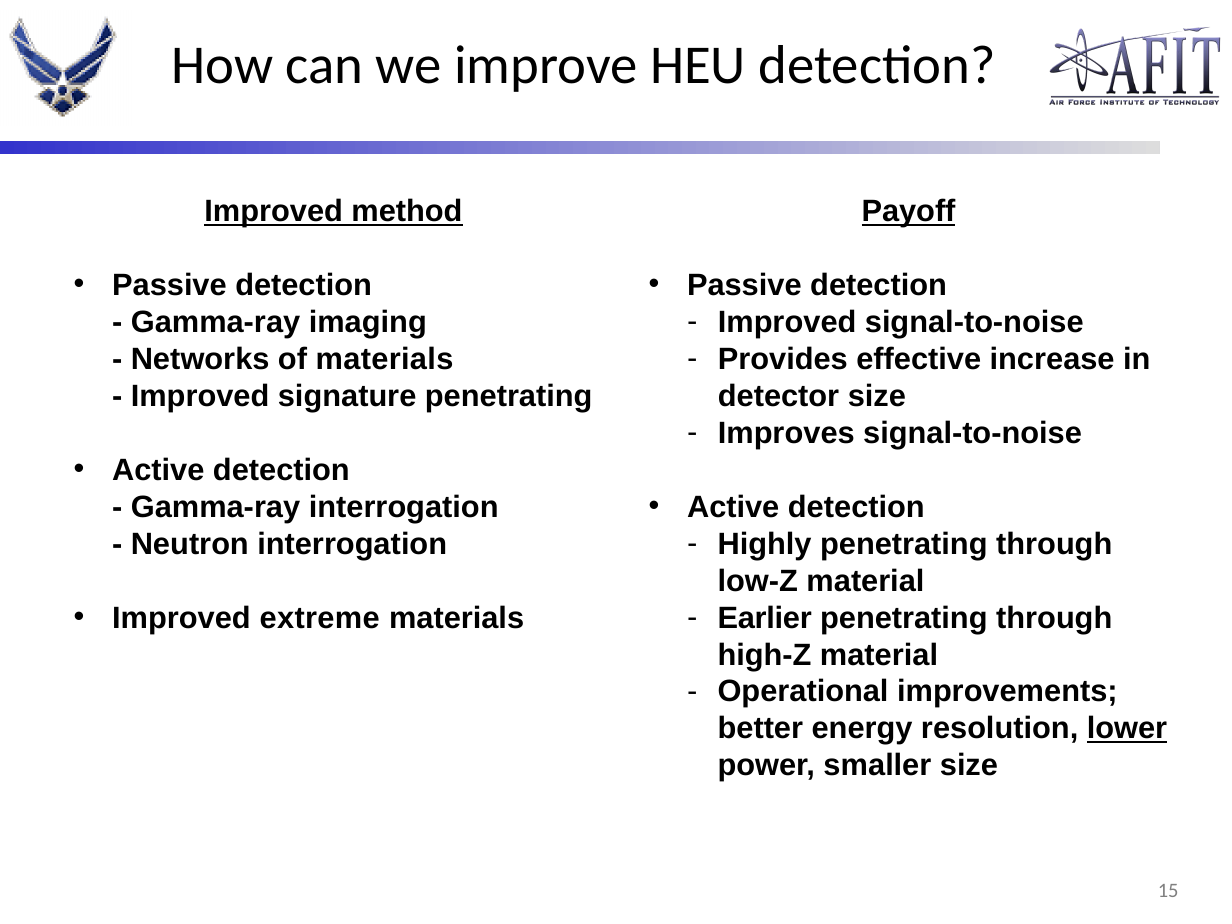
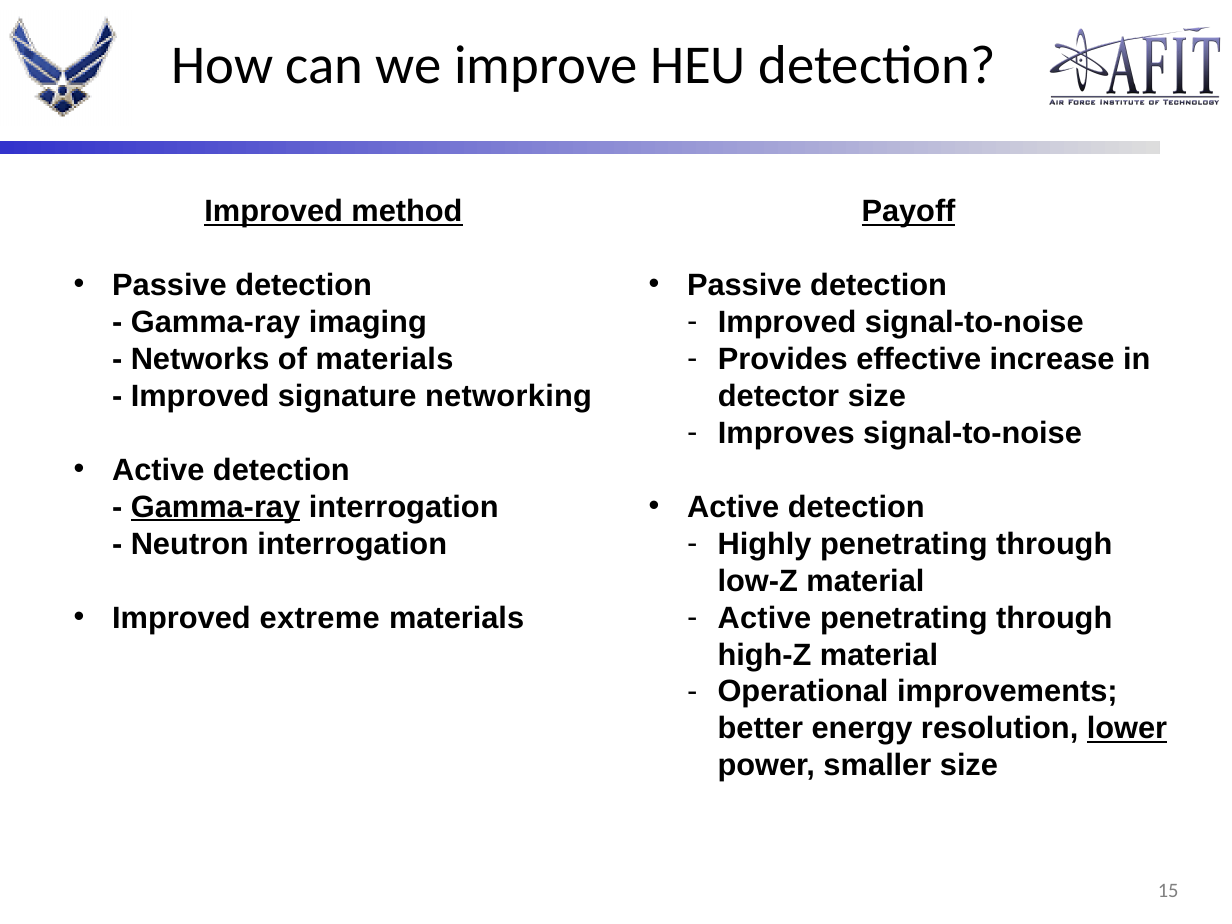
signature penetrating: penetrating -> networking
Gamma-ray at (216, 507) underline: none -> present
Earlier at (765, 618): Earlier -> Active
